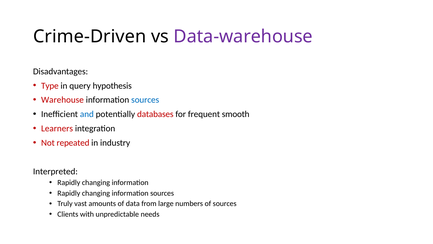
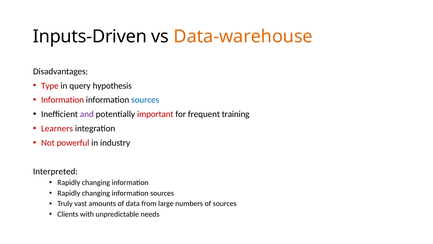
Crime-Driven: Crime-Driven -> Inputs-Driven
Data-warehouse colour: purple -> orange
Warehouse at (62, 100): Warehouse -> Information
and colour: blue -> purple
databases: databases -> important
smooth: smooth -> training
repeated: repeated -> powerful
